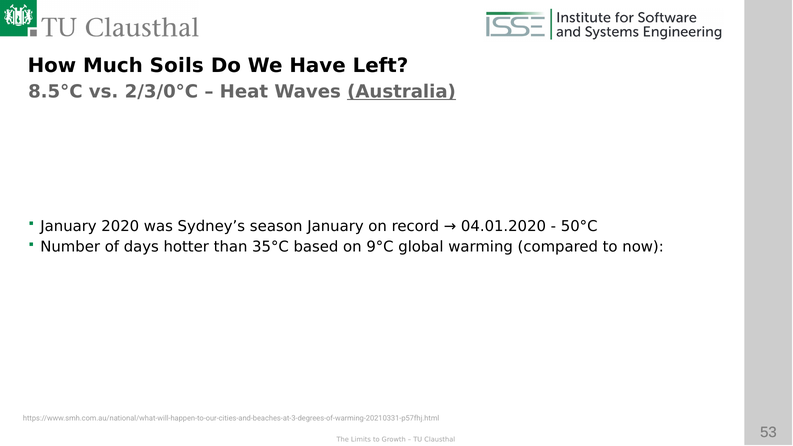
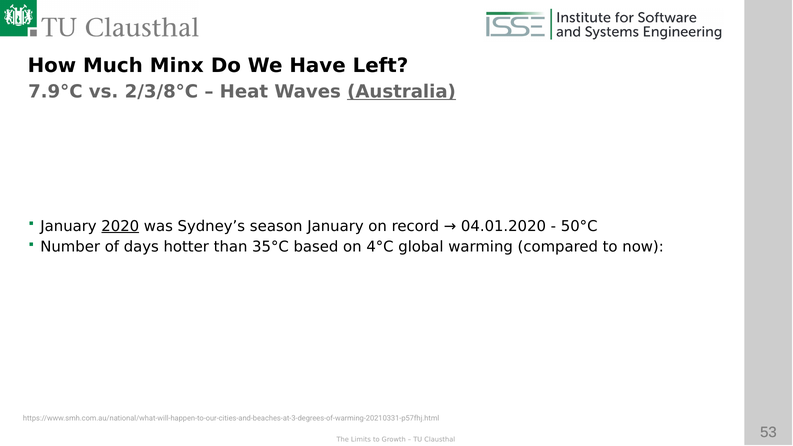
Soils: Soils -> Minx
8.5°C: 8.5°C -> 7.9°C
2/3/0°C: 2/3/0°C -> 2/3/8°C
2020 underline: none -> present
9°C: 9°C -> 4°C
